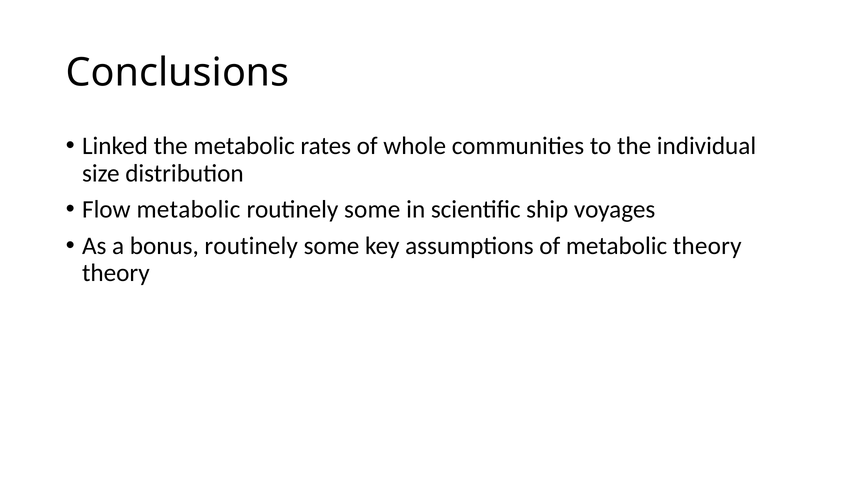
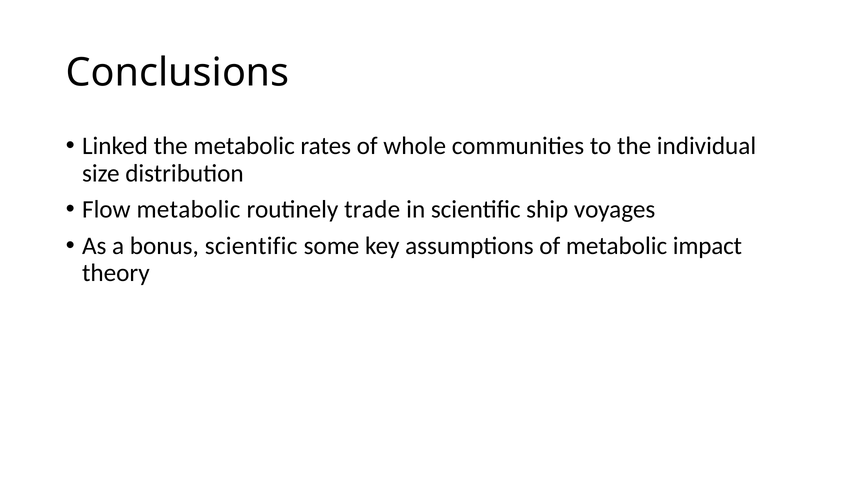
some at (372, 210): some -> trade
bonus routinely: routinely -> scientific
metabolic theory: theory -> impact
